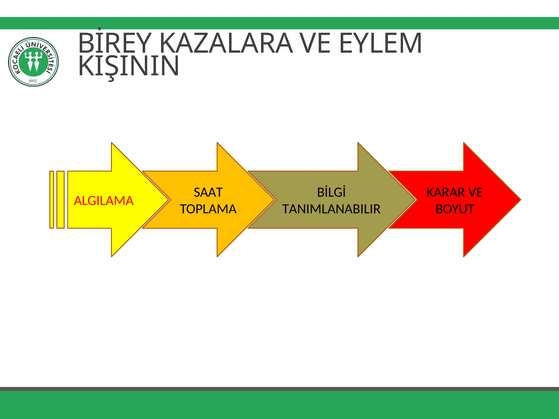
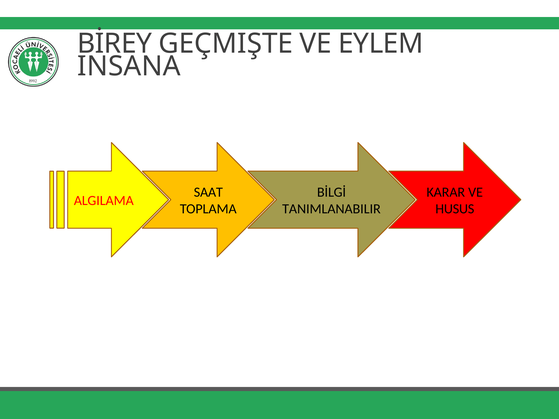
KAZALARA: KAZALARA -> GEÇMIŞTE
KIŞININ: KIŞININ -> INSANA
BOYUT: BOYUT -> HUSUS
